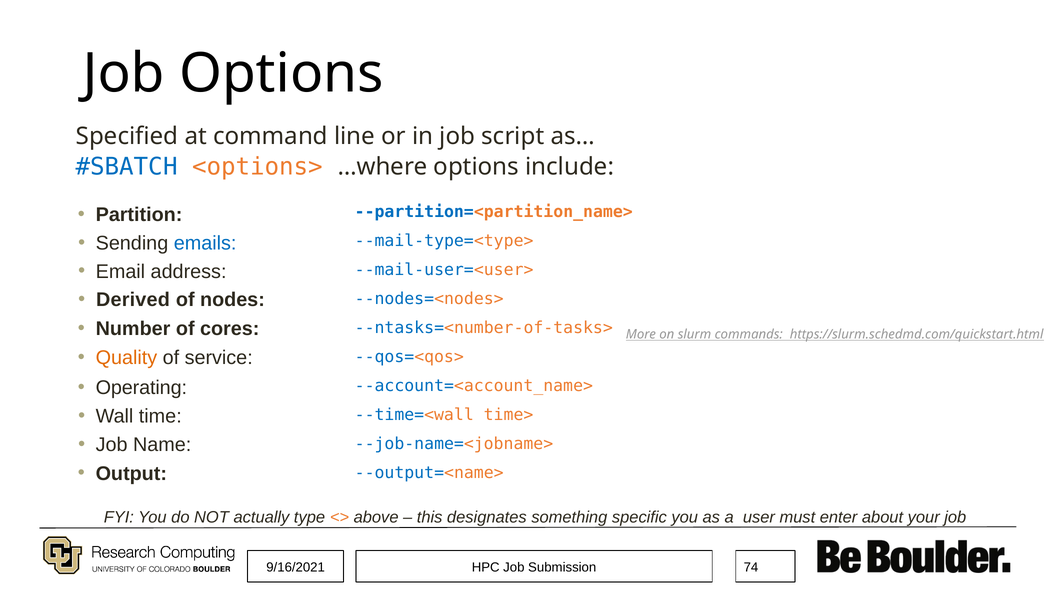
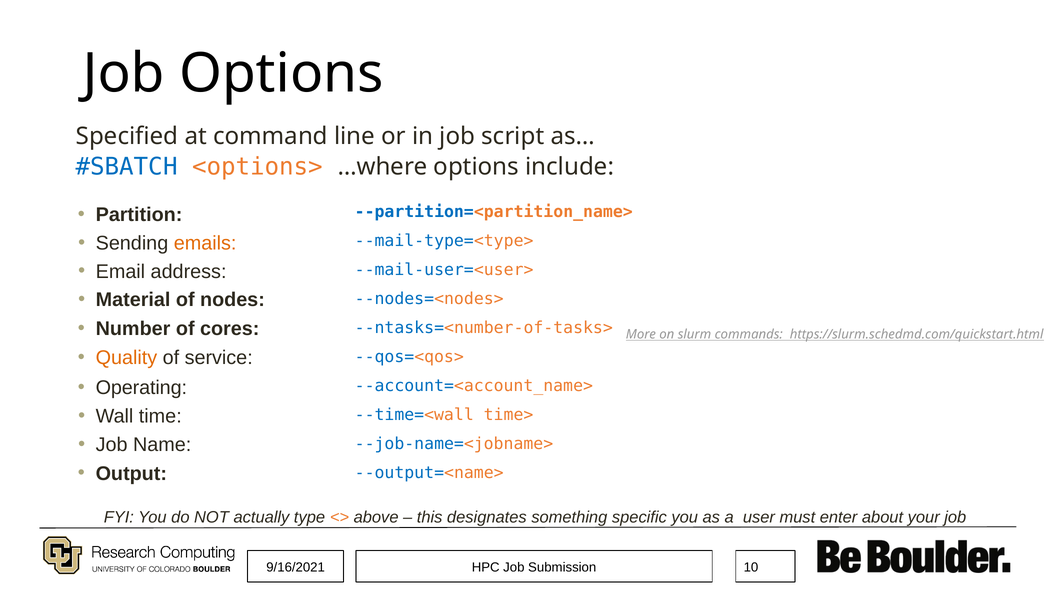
emails colour: blue -> orange
Derived: Derived -> Material
74: 74 -> 10
